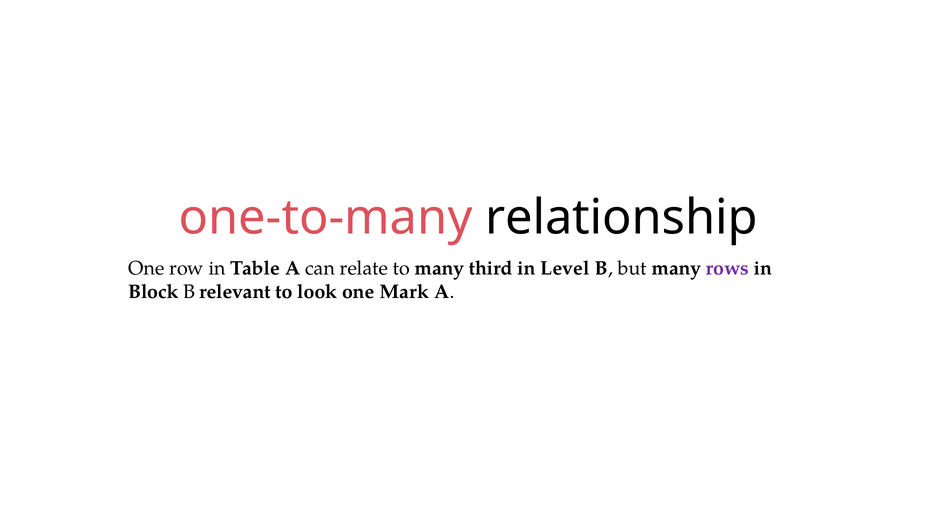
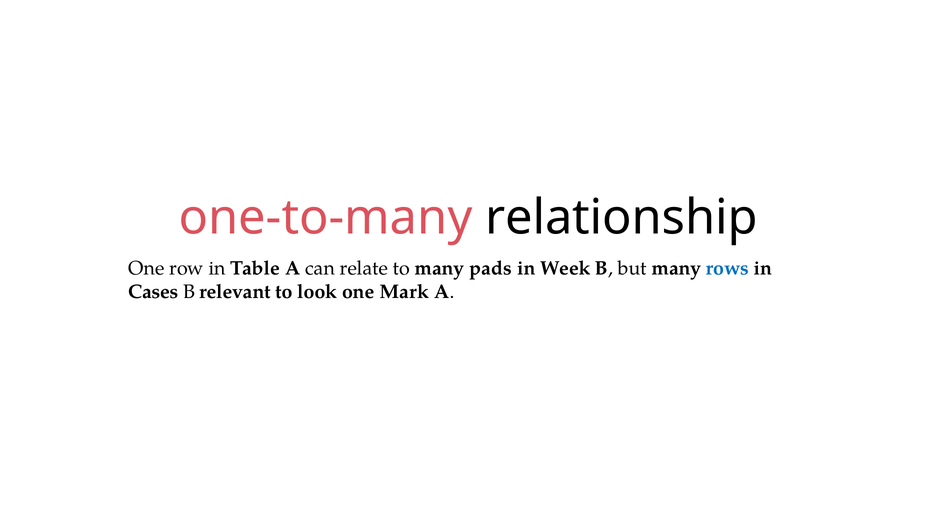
third: third -> pads
Level: Level -> Week
rows colour: purple -> blue
Block: Block -> Cases
